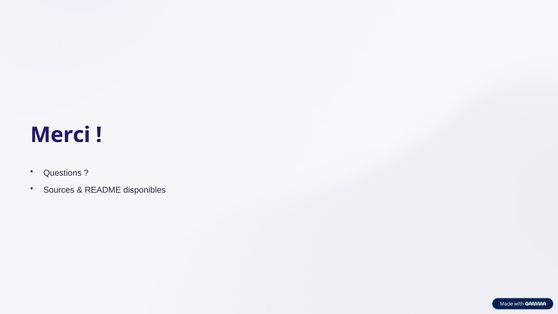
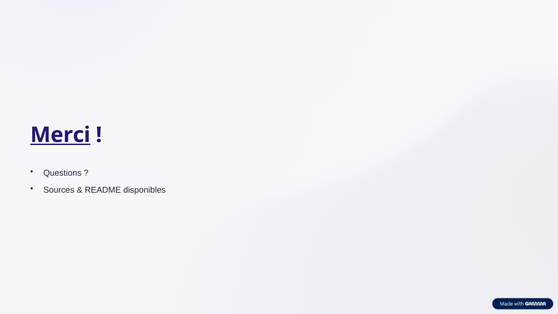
Merci underline: none -> present
